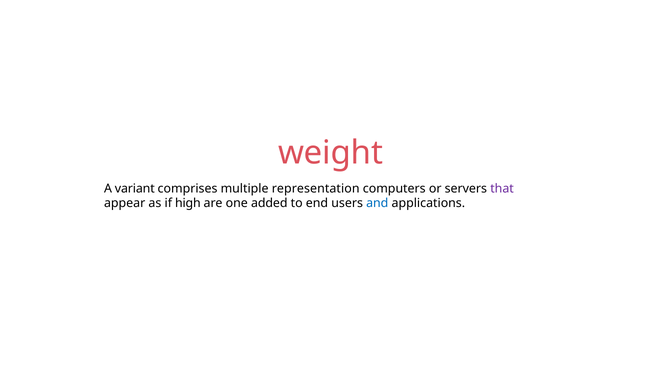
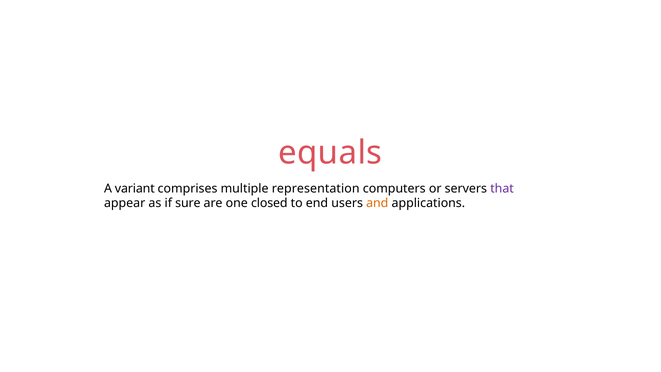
weight: weight -> equals
high: high -> sure
added: added -> closed
and colour: blue -> orange
